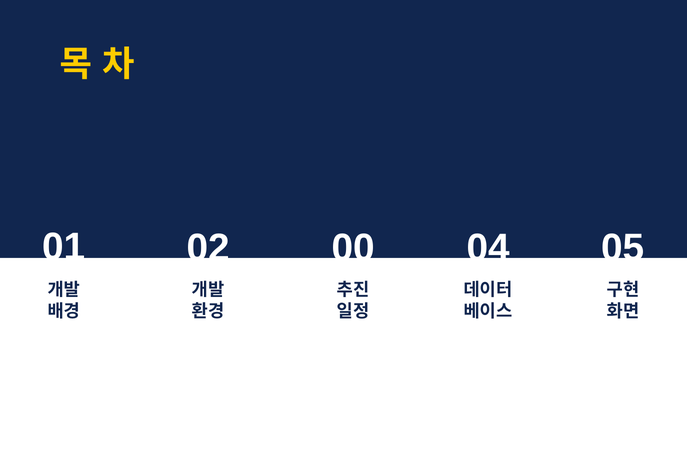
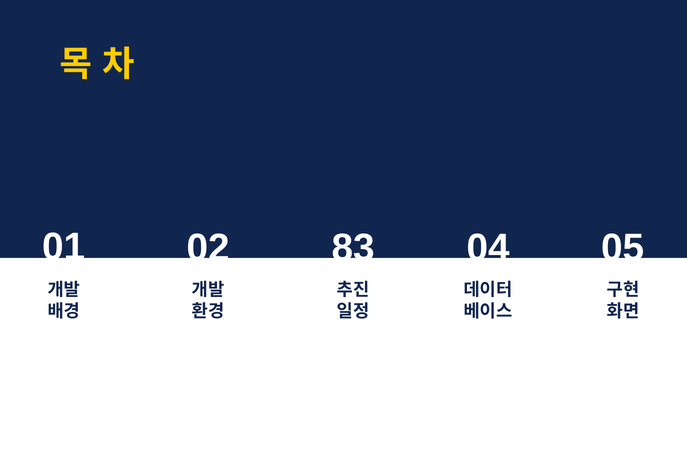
00: 00 -> 83
